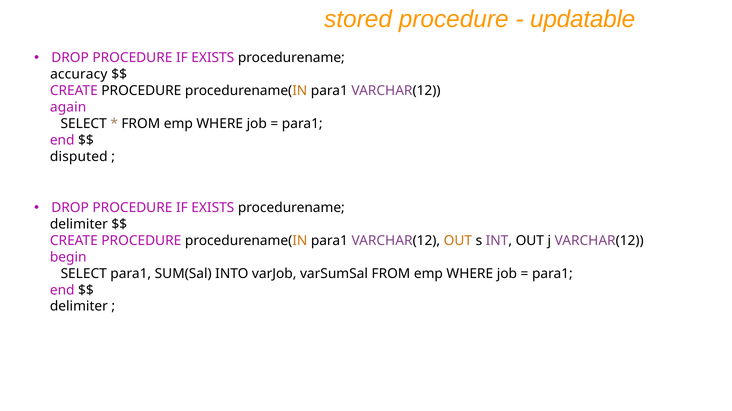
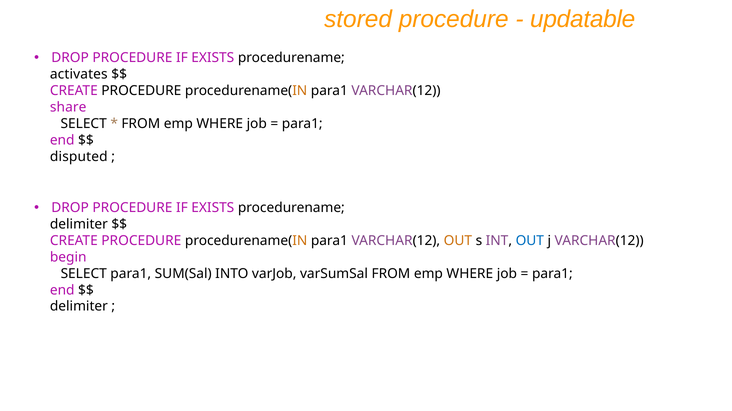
accuracy: accuracy -> activates
again: again -> share
OUT at (530, 241) colour: black -> blue
